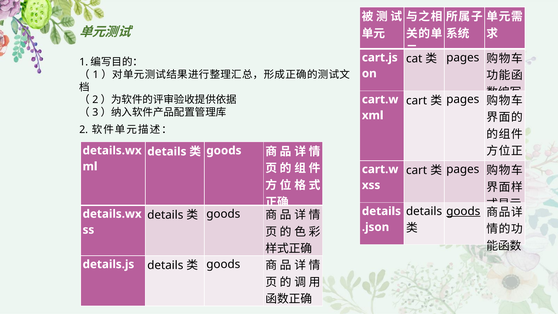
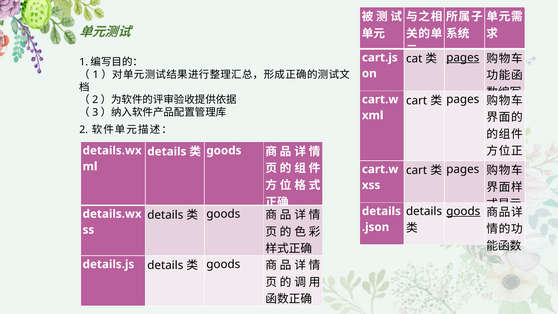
pages at (463, 58) underline: none -> present
